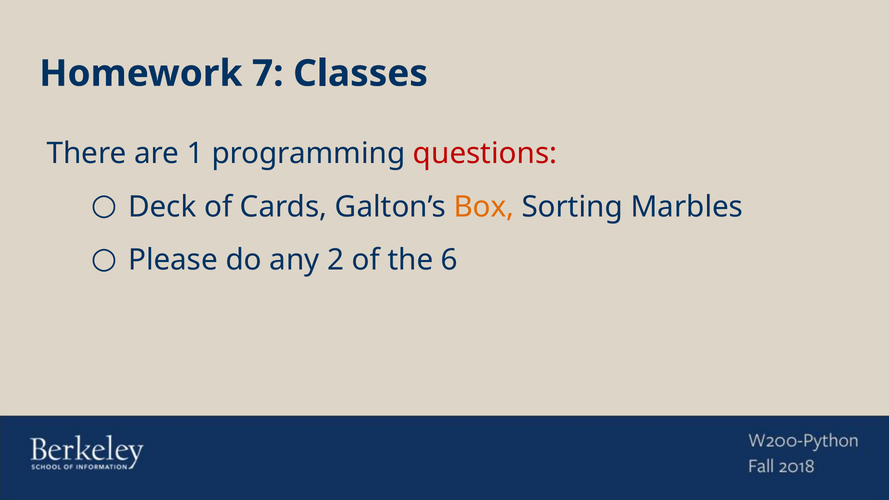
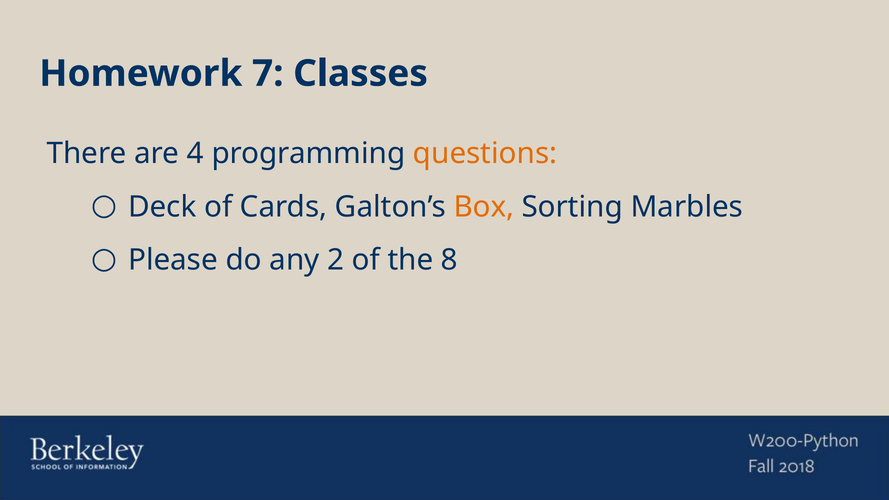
1: 1 -> 4
questions colour: red -> orange
6: 6 -> 8
